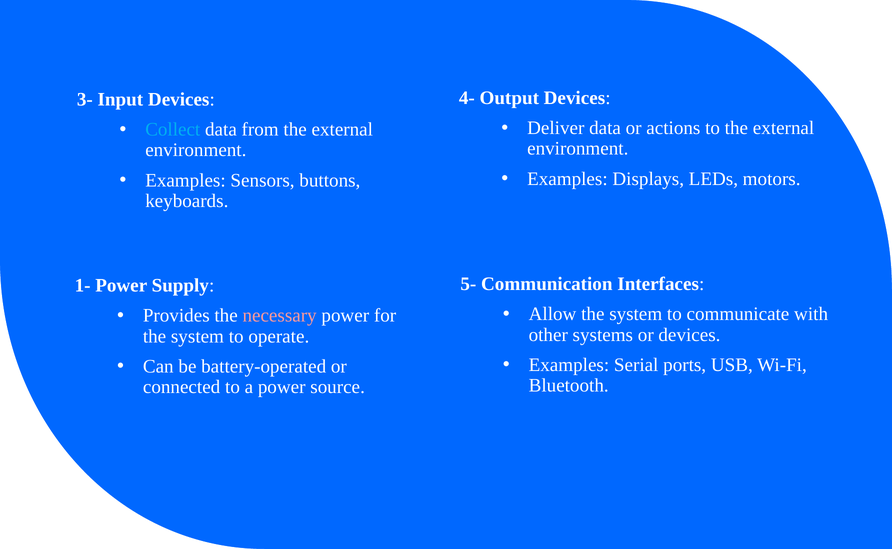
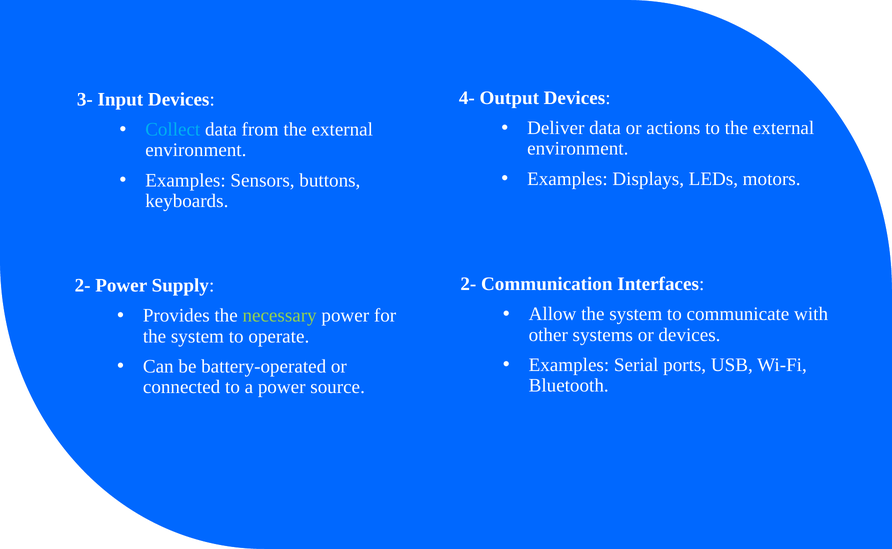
5- at (468, 284): 5- -> 2-
1- at (83, 285): 1- -> 2-
necessary colour: pink -> light green
